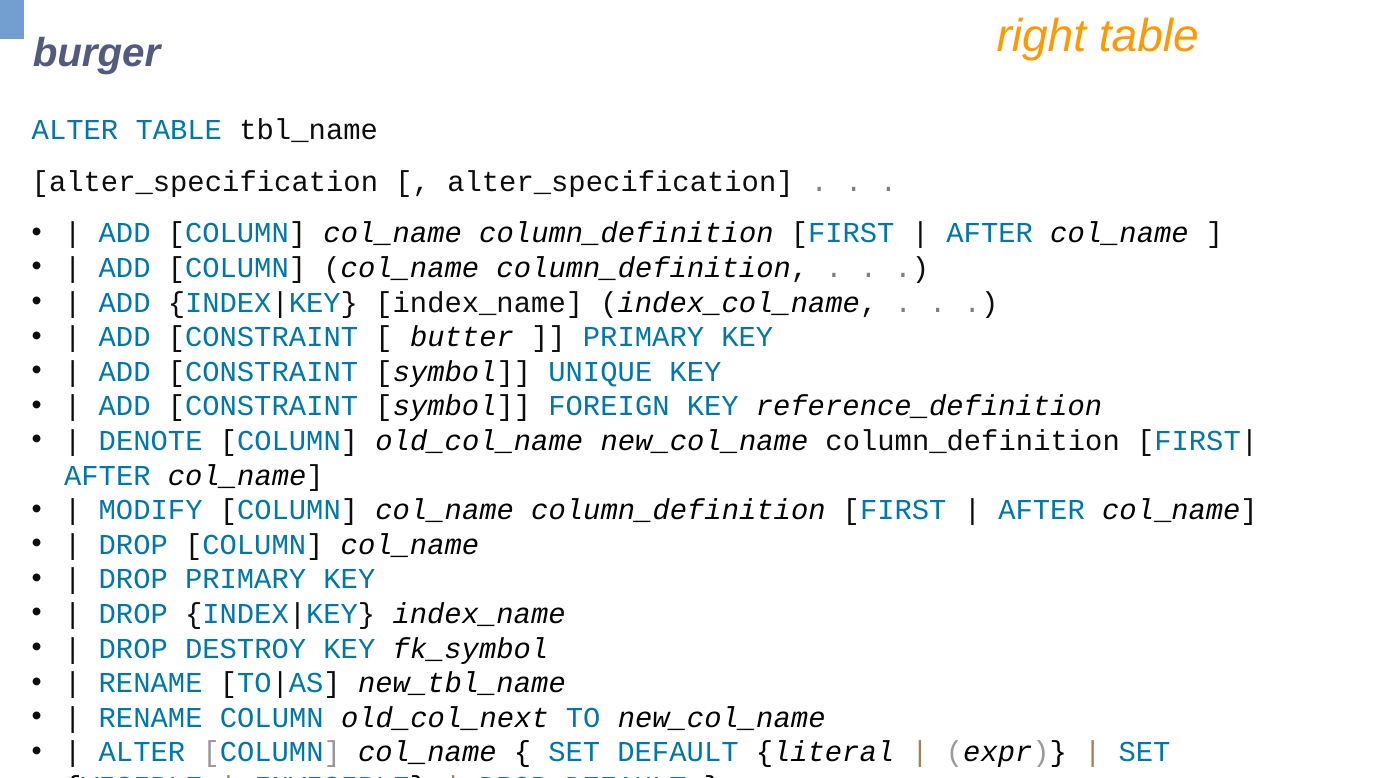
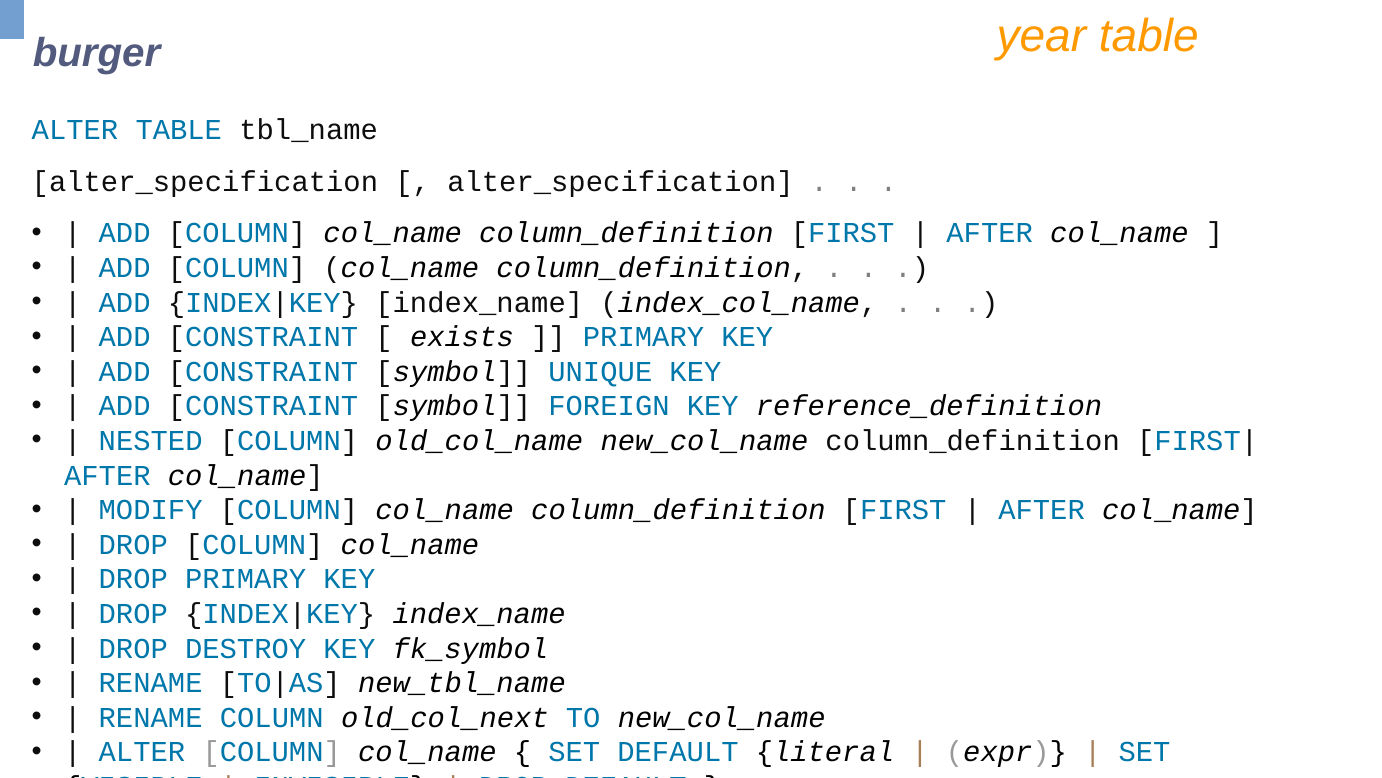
right: right -> year
butter: butter -> exists
DENOTE: DENOTE -> NESTED
